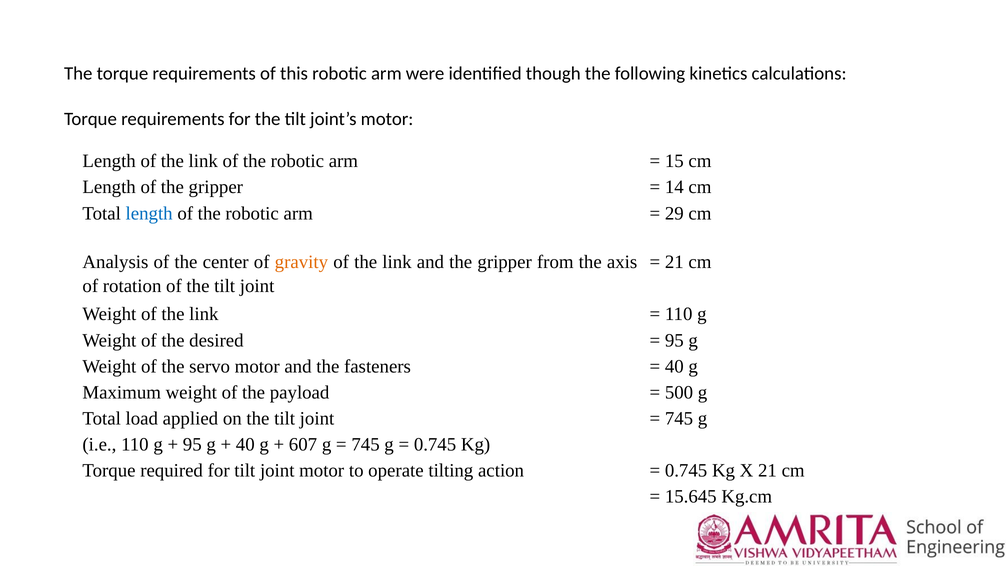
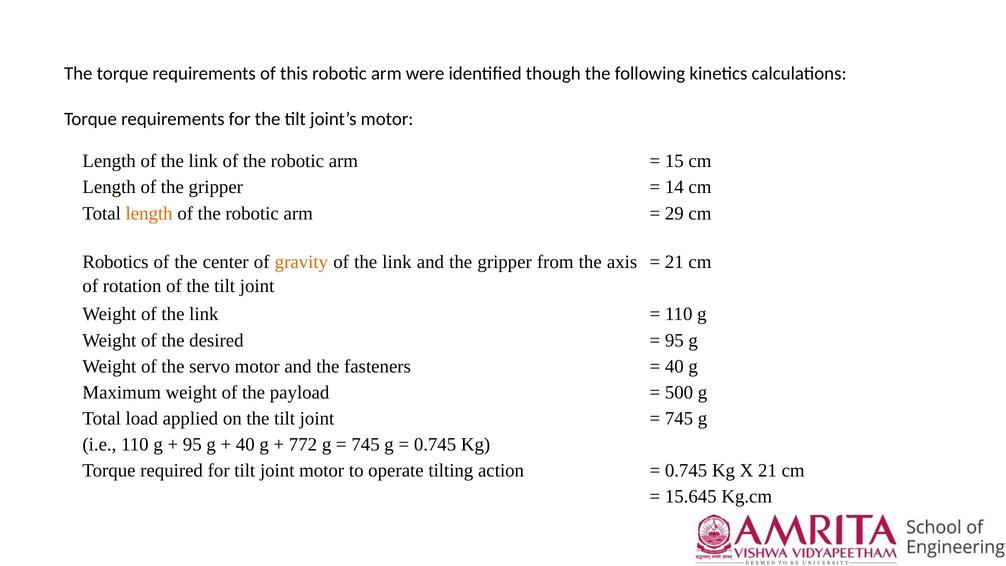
length at (149, 213) colour: blue -> orange
Analysis: Analysis -> Robotics
607: 607 -> 772
